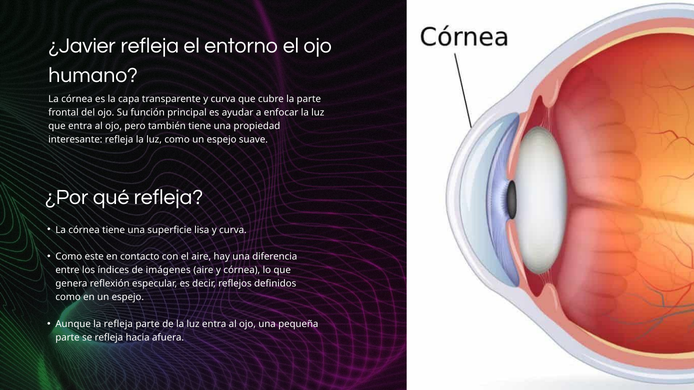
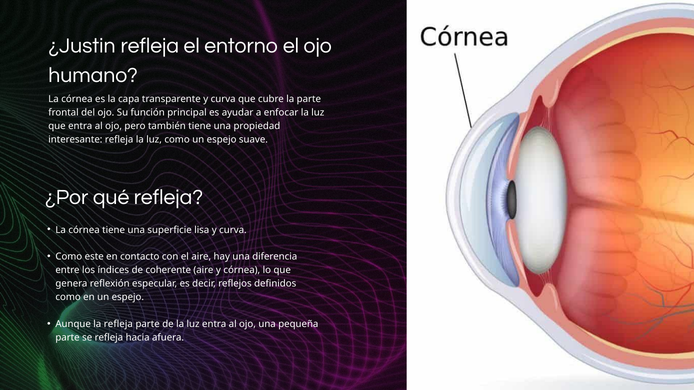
¿Javier: ¿Javier -> ¿Justin
imágenes: imágenes -> coherente
